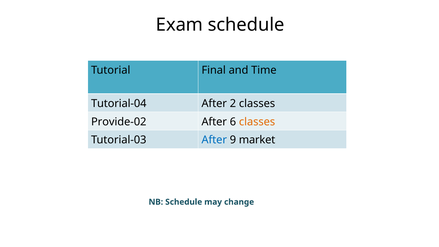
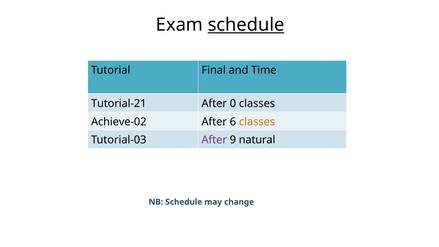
schedule at (246, 25) underline: none -> present
Tutorial-04: Tutorial-04 -> Tutorial-21
2: 2 -> 0
Provide-02: Provide-02 -> Achieve-02
After at (214, 140) colour: blue -> purple
market: market -> natural
